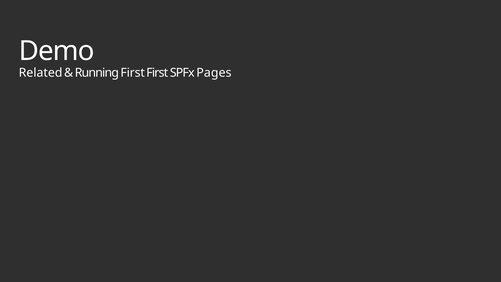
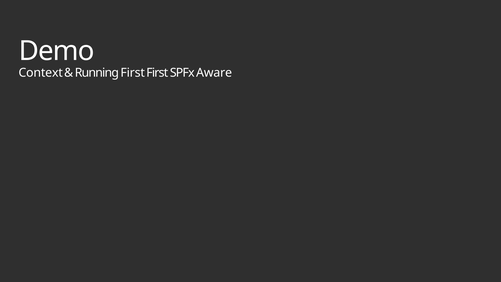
Related: Related -> Context
Pages: Pages -> Aware
